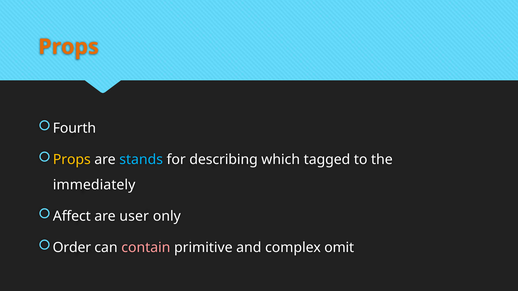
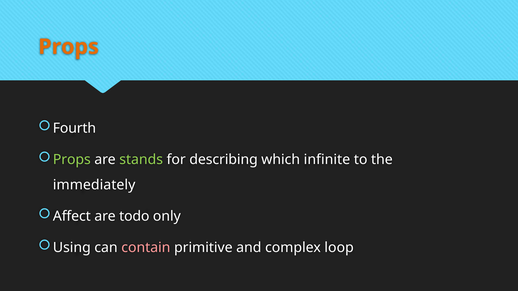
Props at (72, 160) colour: yellow -> light green
stands colour: light blue -> light green
tagged: tagged -> infinite
user: user -> todo
Order: Order -> Using
omit: omit -> loop
